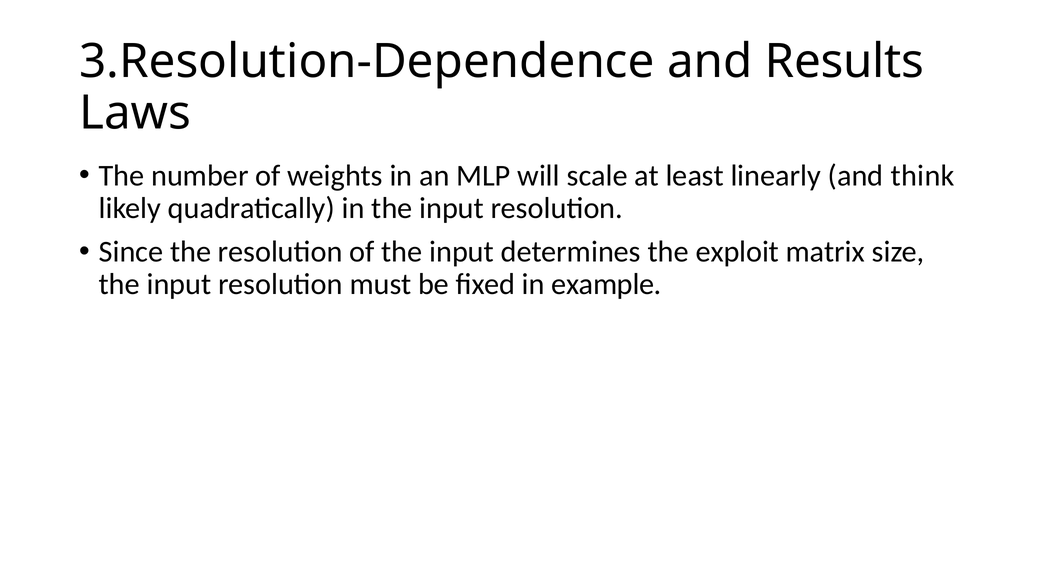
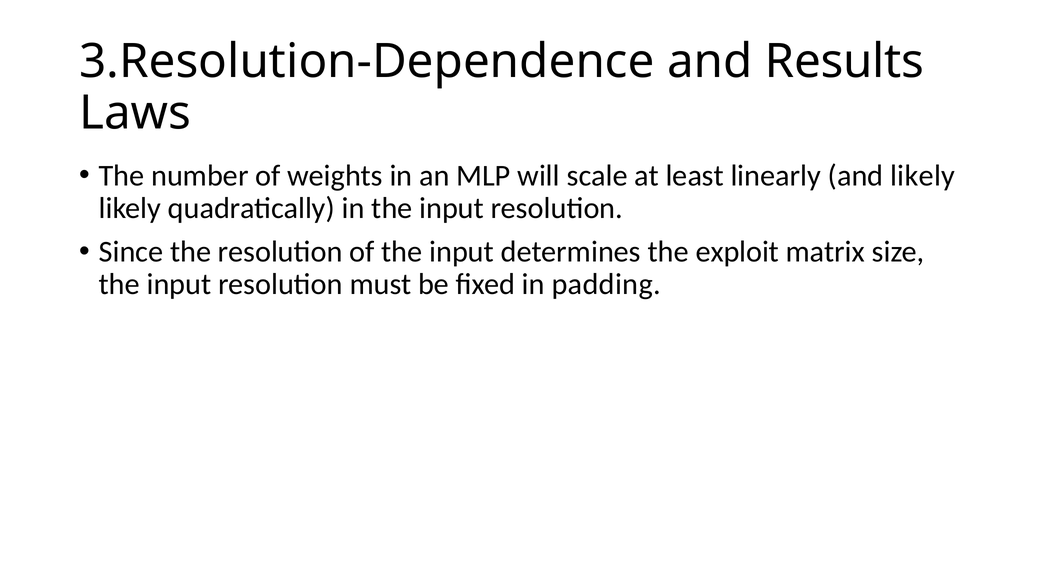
and think: think -> likely
example: example -> padding
